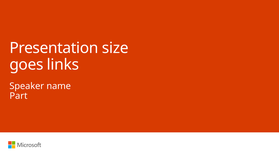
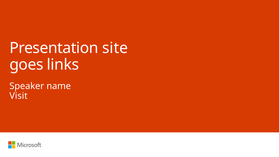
size: size -> site
Part: Part -> Visit
